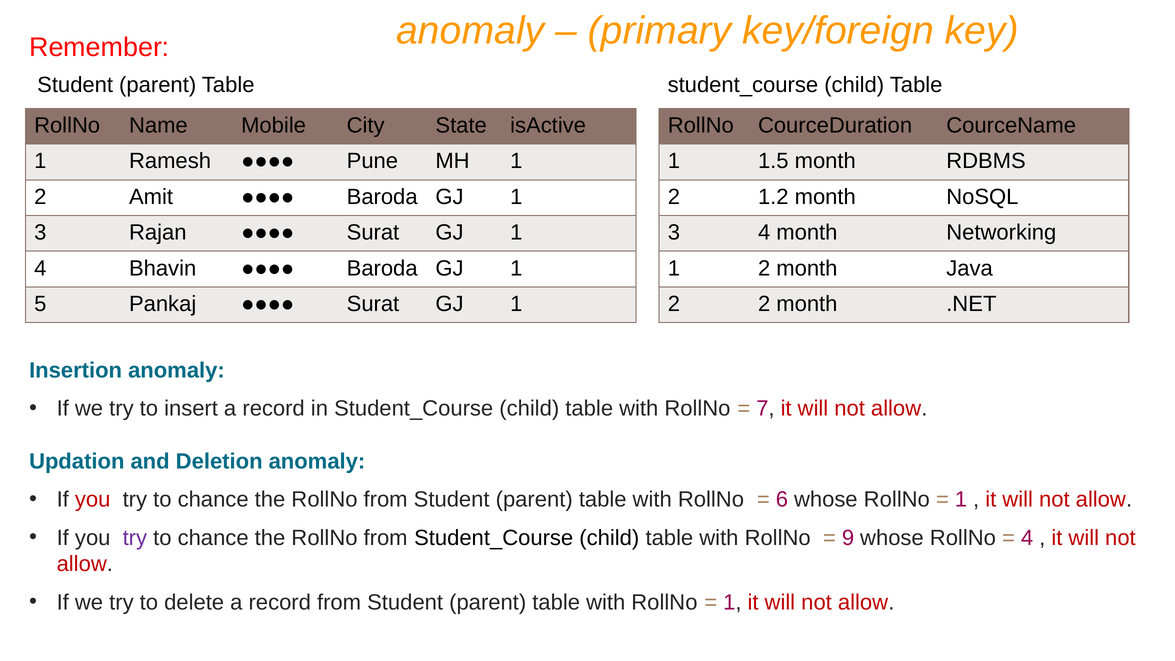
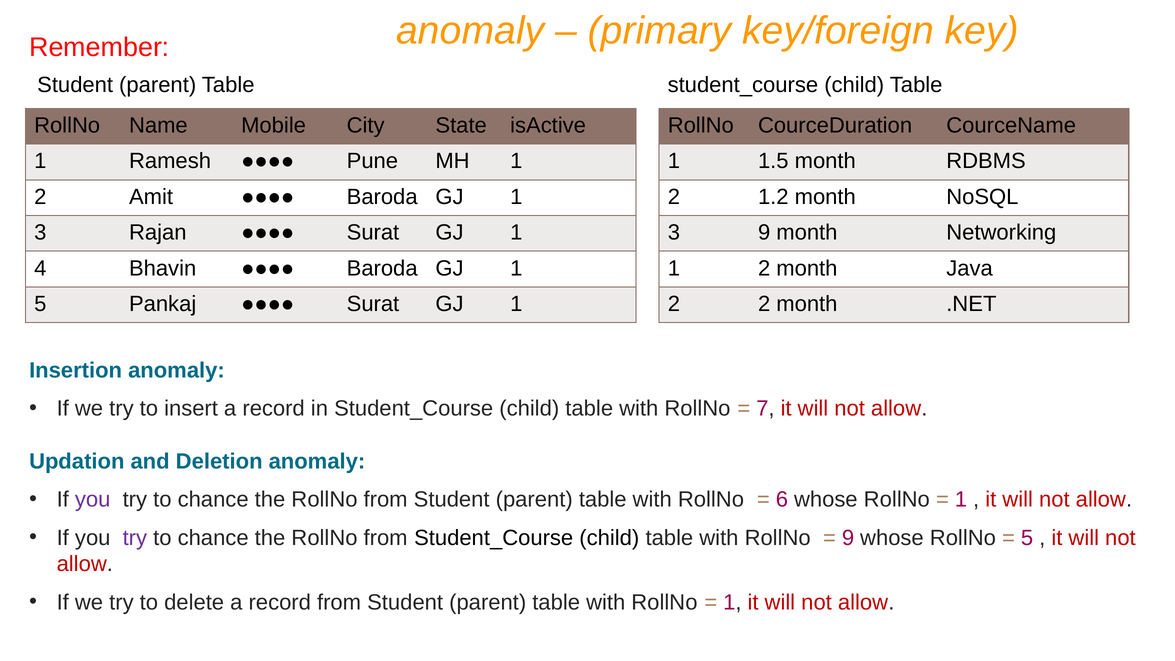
3 4: 4 -> 9
you at (93, 500) colour: red -> purple
4 at (1027, 538): 4 -> 5
